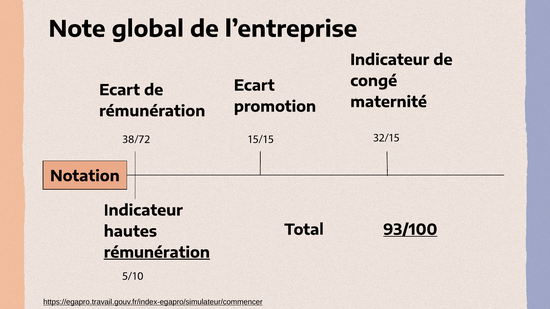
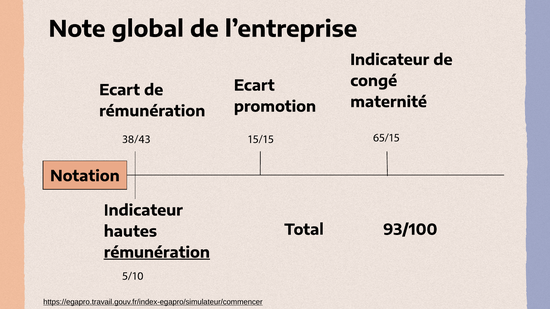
32/15: 32/15 -> 65/15
38/72: 38/72 -> 38/43
93/100 underline: present -> none
